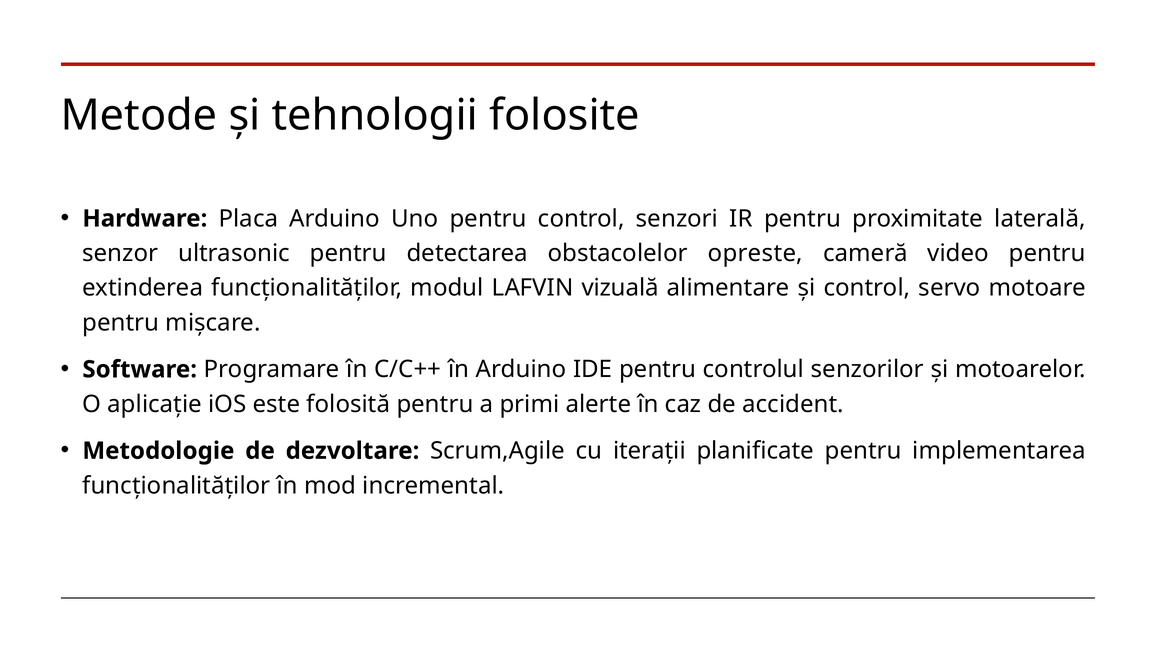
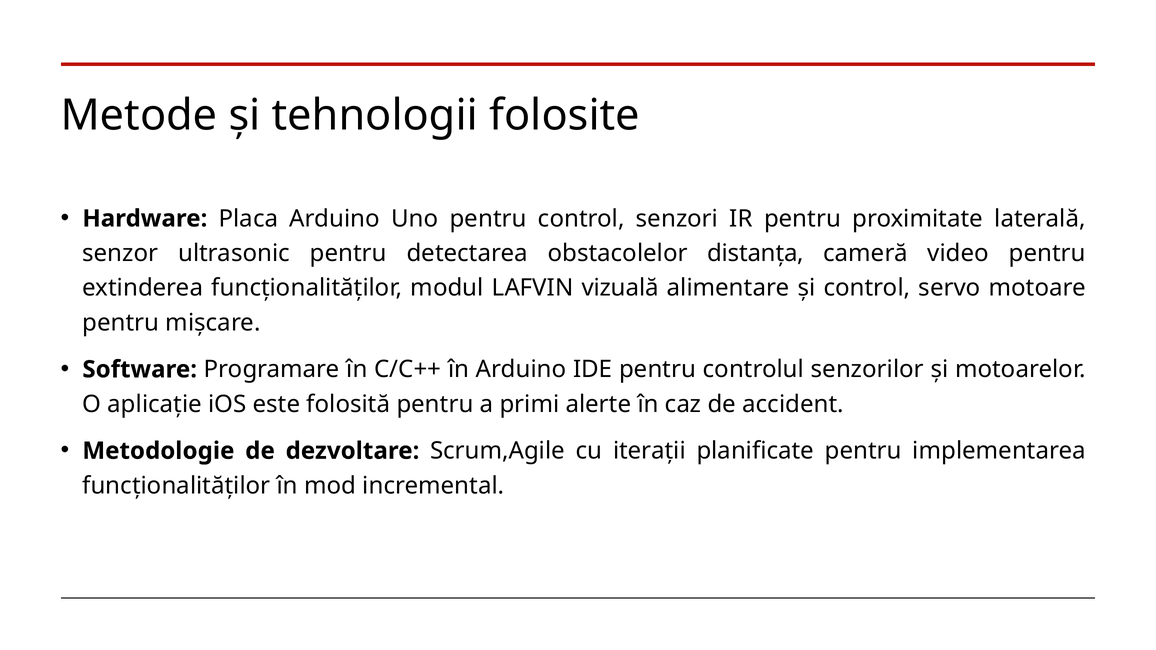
opreste: opreste -> distanța
